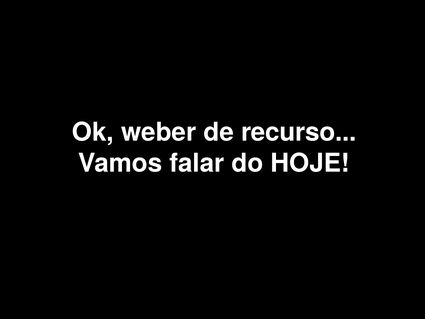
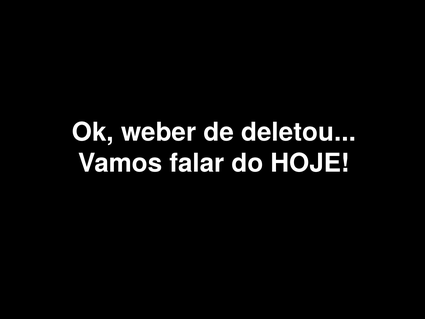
recurso: recurso -> deletou
